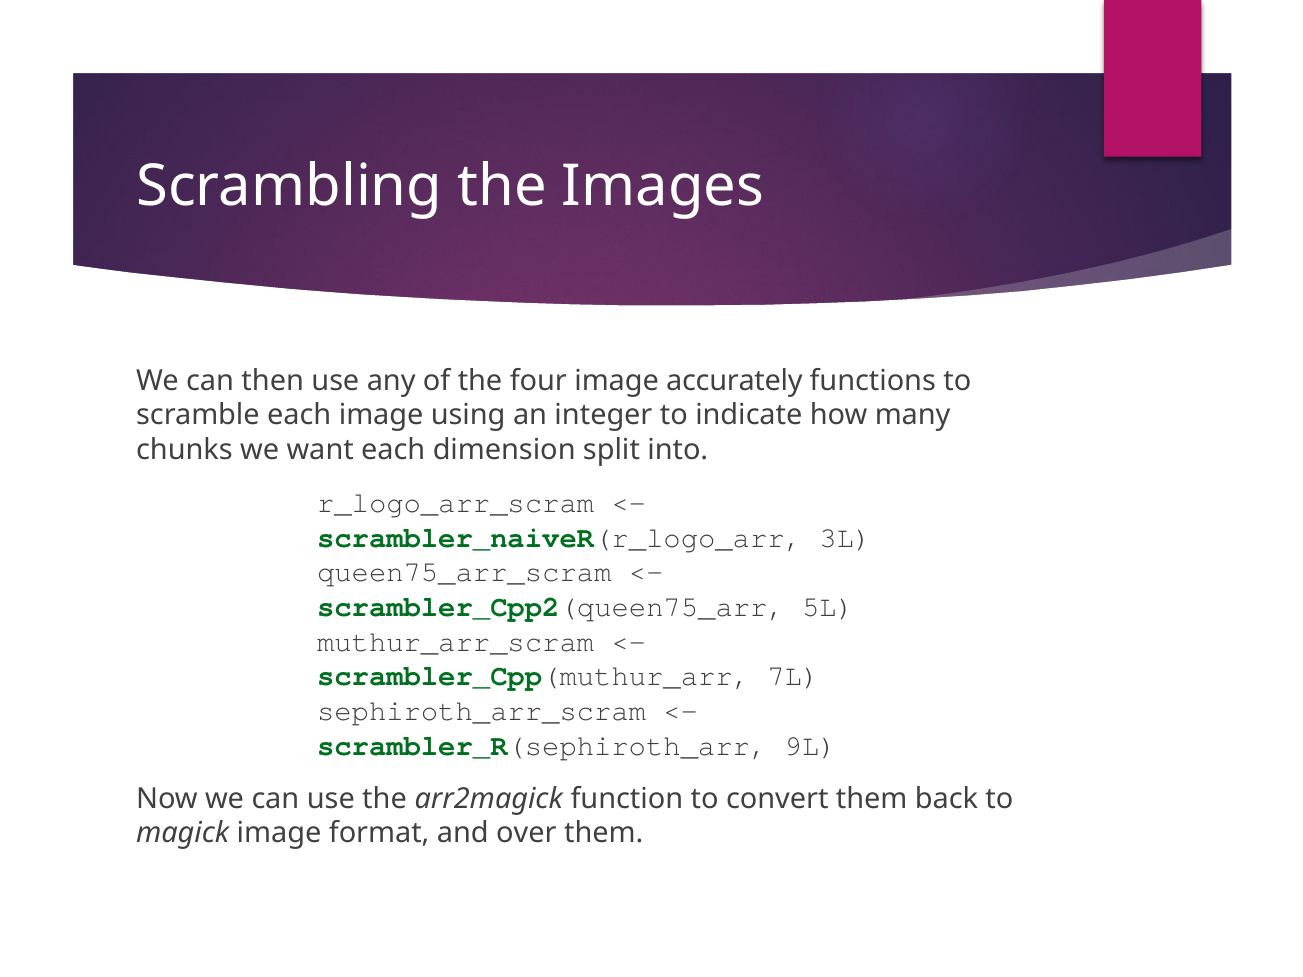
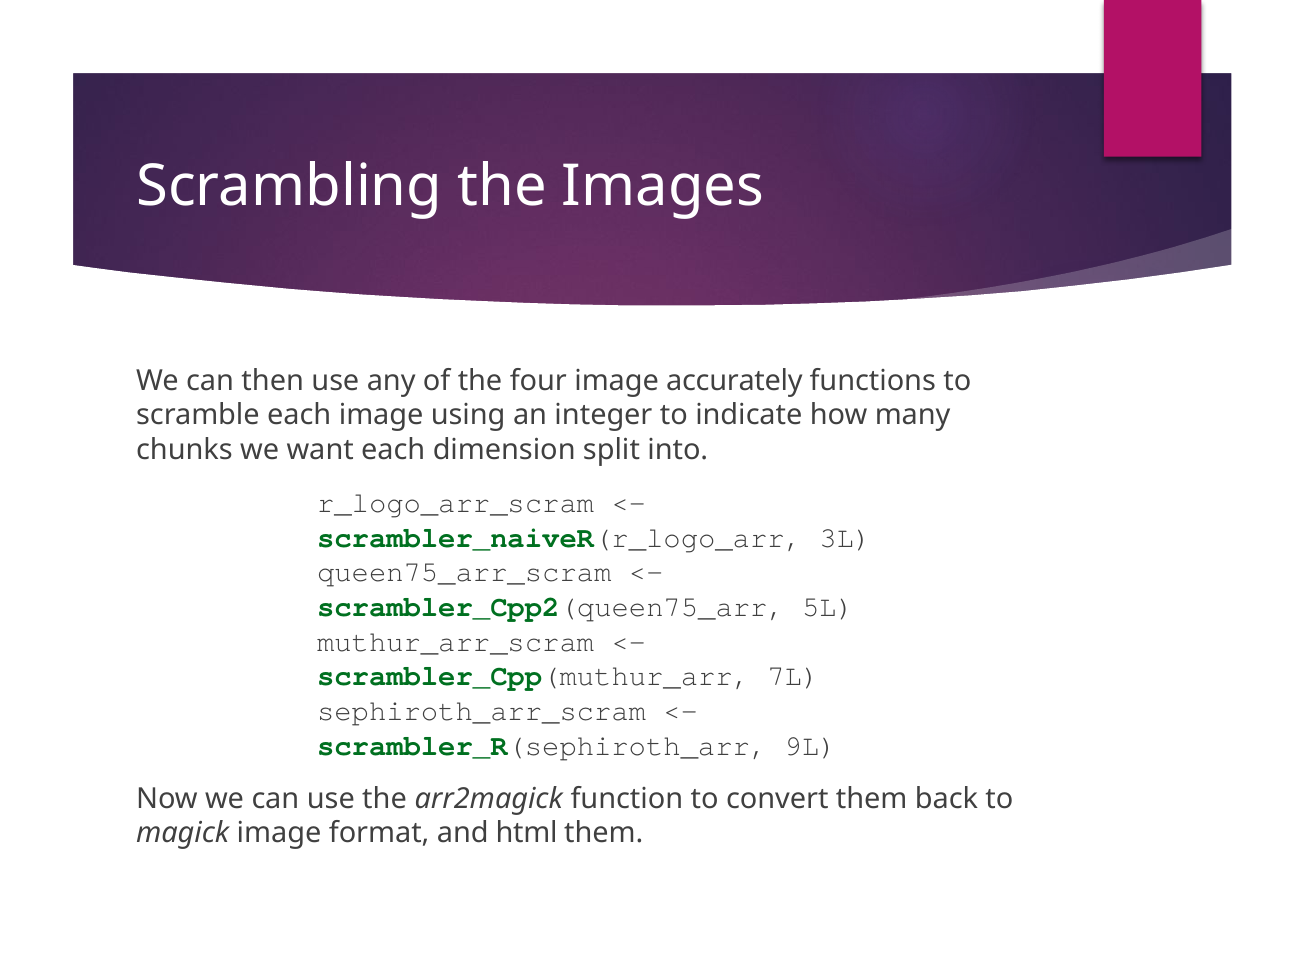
over: over -> html
